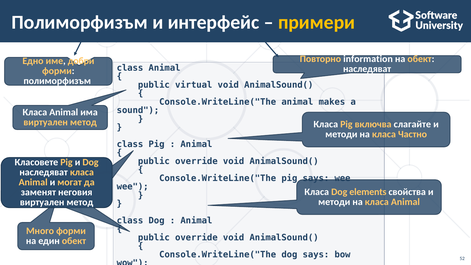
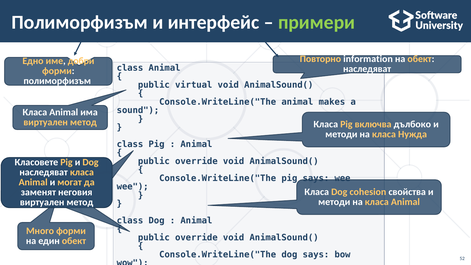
примери colour: yellow -> light green
слагайте: слагайте -> дълбоко
Частно: Частно -> Нужда
elements: elements -> cohesion
